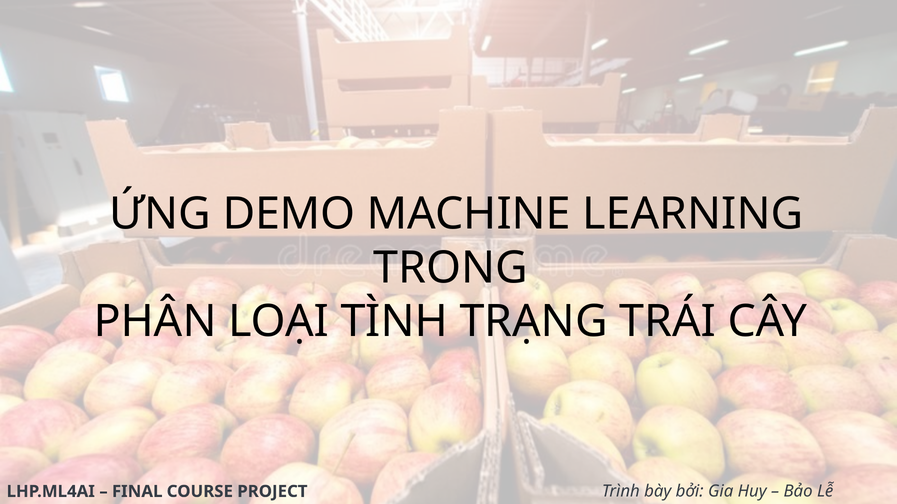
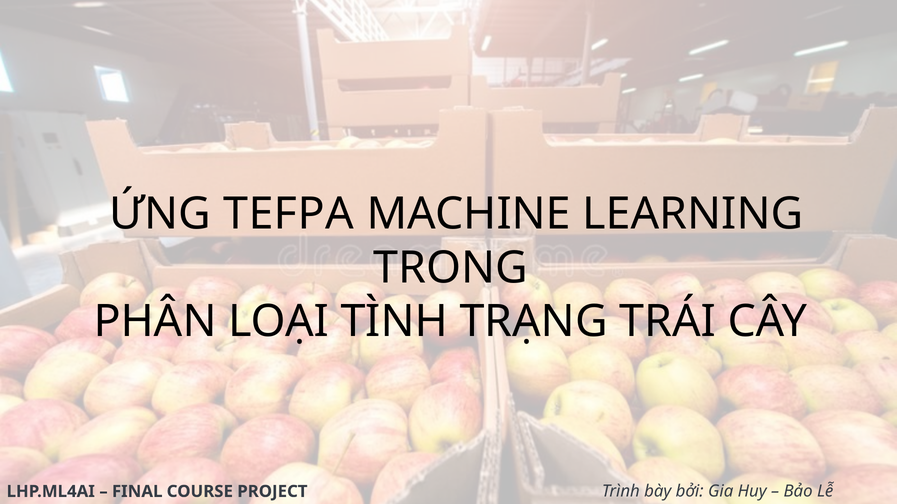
DEMO: DEMO -> TEFPA
